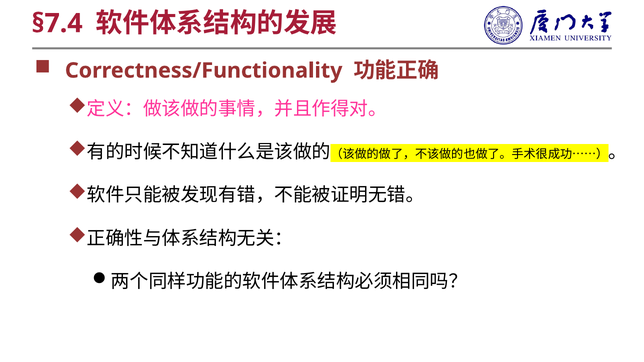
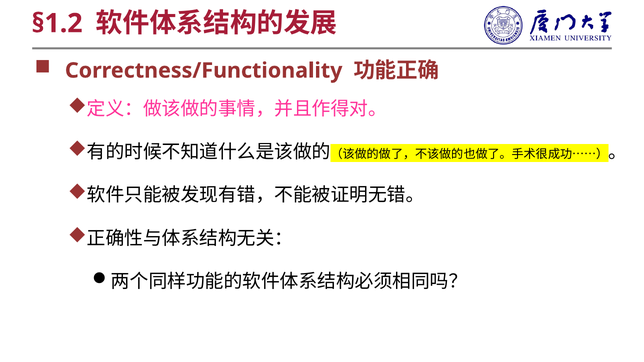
§7.4: §7.4 -> §1.2
